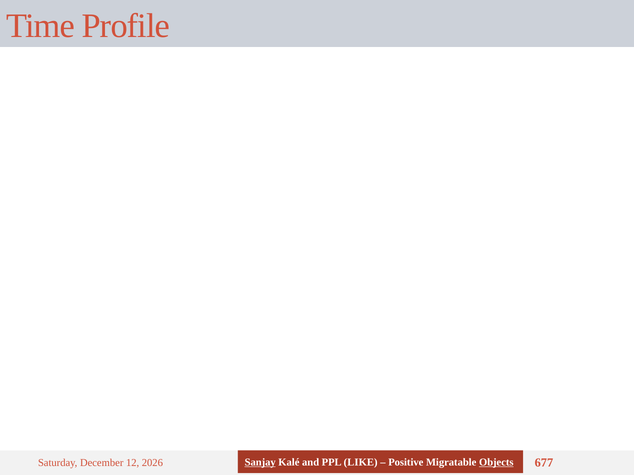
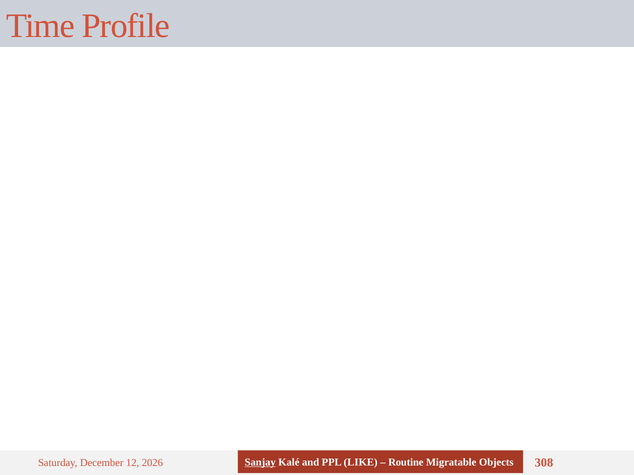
Positive: Positive -> Routine
Objects underline: present -> none
677: 677 -> 308
